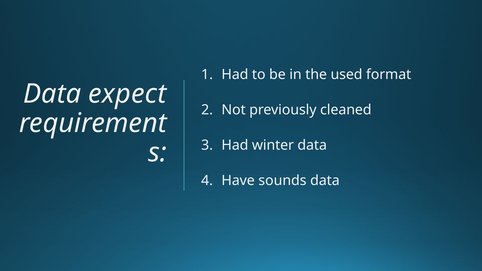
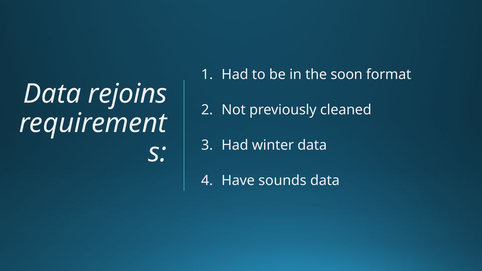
used: used -> soon
expect: expect -> rejoins
